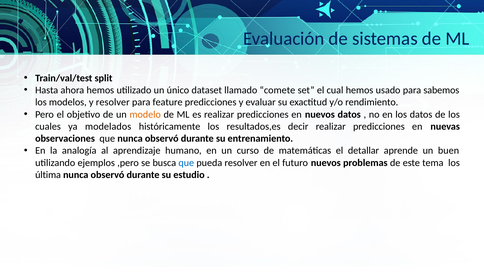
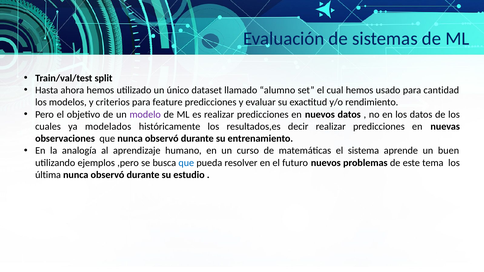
comete: comete -> alumno
sabemos: sabemos -> cantidad
y resolver: resolver -> criterios
modelo colour: orange -> purple
detallar: detallar -> sistema
